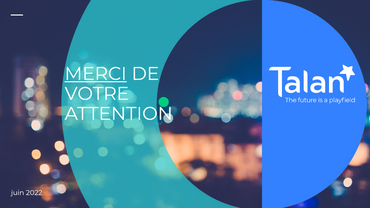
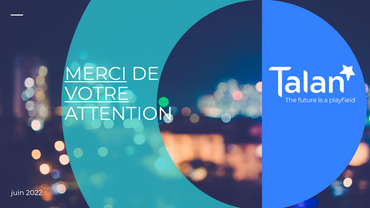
VOTRE underline: none -> present
